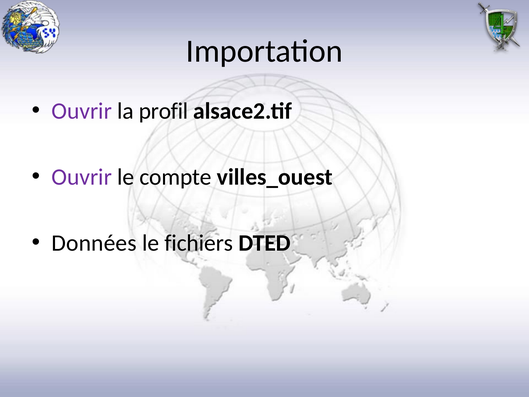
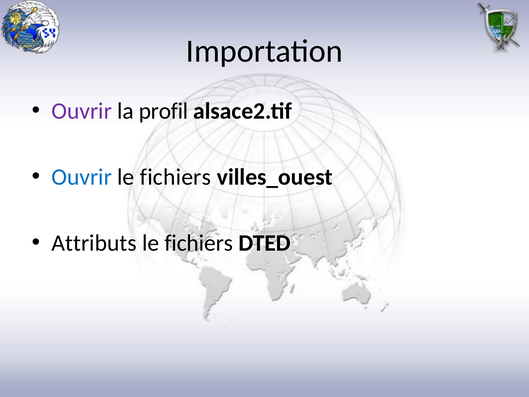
Ouvrir at (82, 177) colour: purple -> blue
compte at (176, 177): compte -> fichiers
Données: Données -> Attributs
